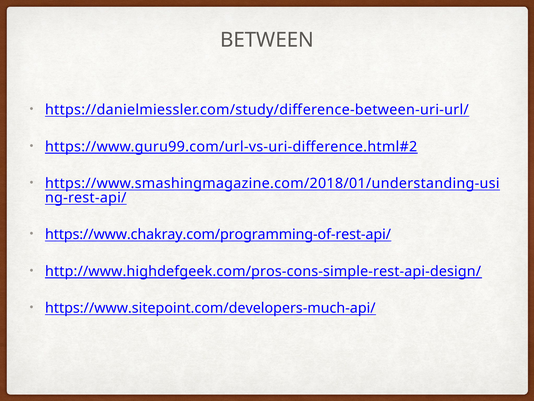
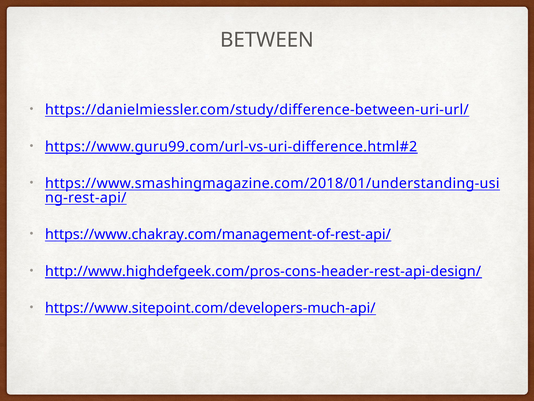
https://www.chakray.com/programming-of-rest-api/: https://www.chakray.com/programming-of-rest-api/ -> https://www.chakray.com/management-of-rest-api/
http://www.highdefgeek.com/pros-cons-simple-rest-api-design/: http://www.highdefgeek.com/pros-cons-simple-rest-api-design/ -> http://www.highdefgeek.com/pros-cons-header-rest-api-design/
